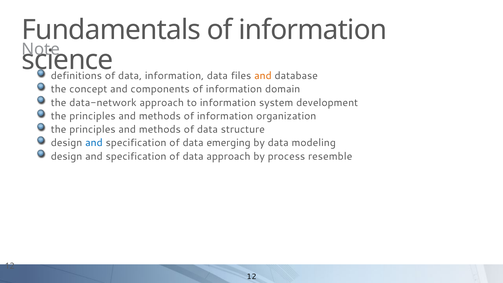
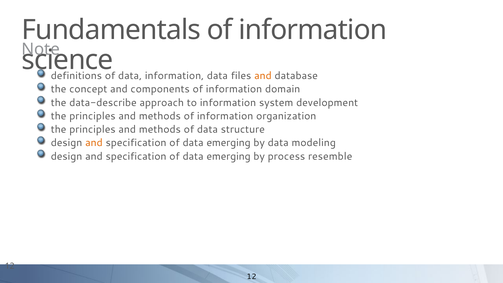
data-network: data-network -> data-describe
and at (94, 143) colour: blue -> orange
approach at (228, 156): approach -> emerging
